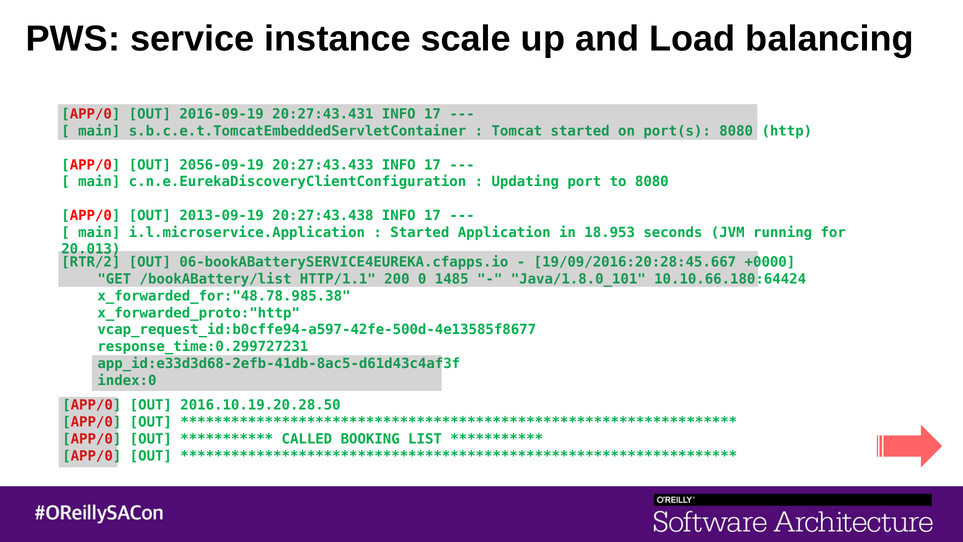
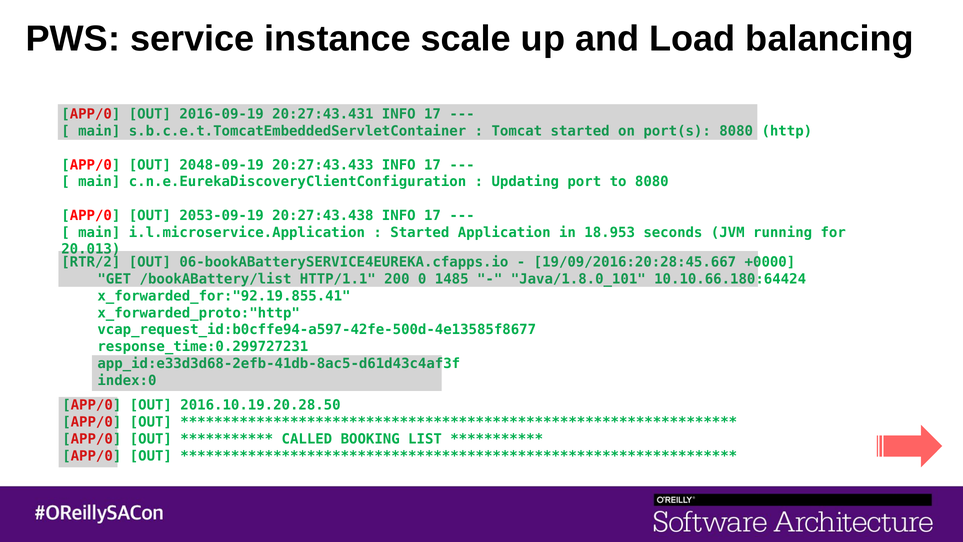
2056-09-19: 2056-09-19 -> 2048-09-19
2013-09-19: 2013-09-19 -> 2053-09-19
x_forwarded_for:"48.78.985.38: x_forwarded_for:"48.78.985.38 -> x_forwarded_for:"92.19.855.41
